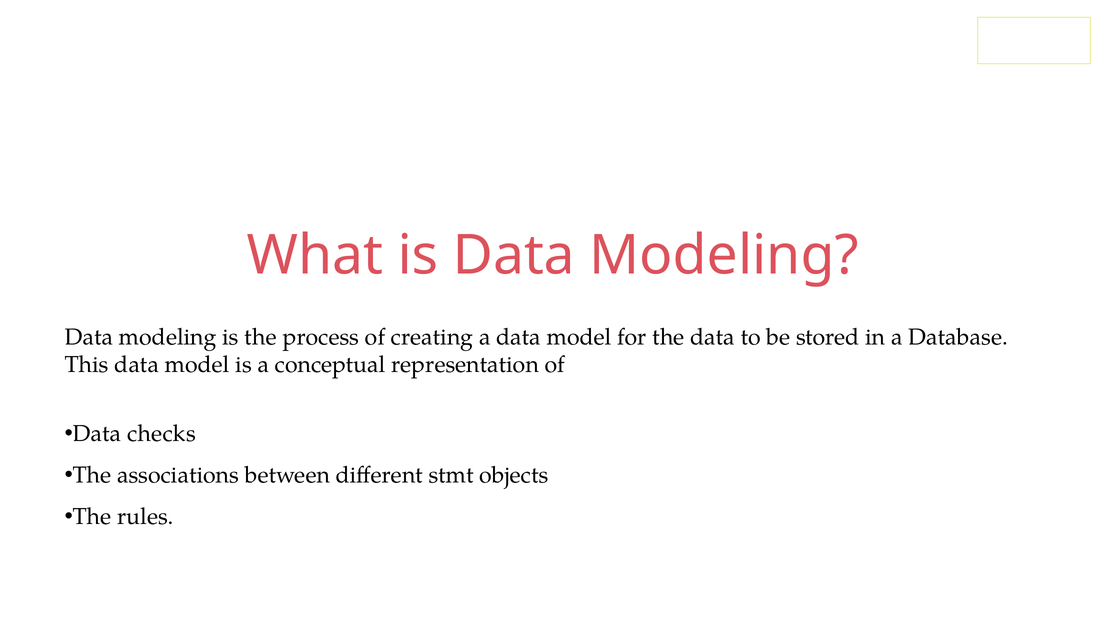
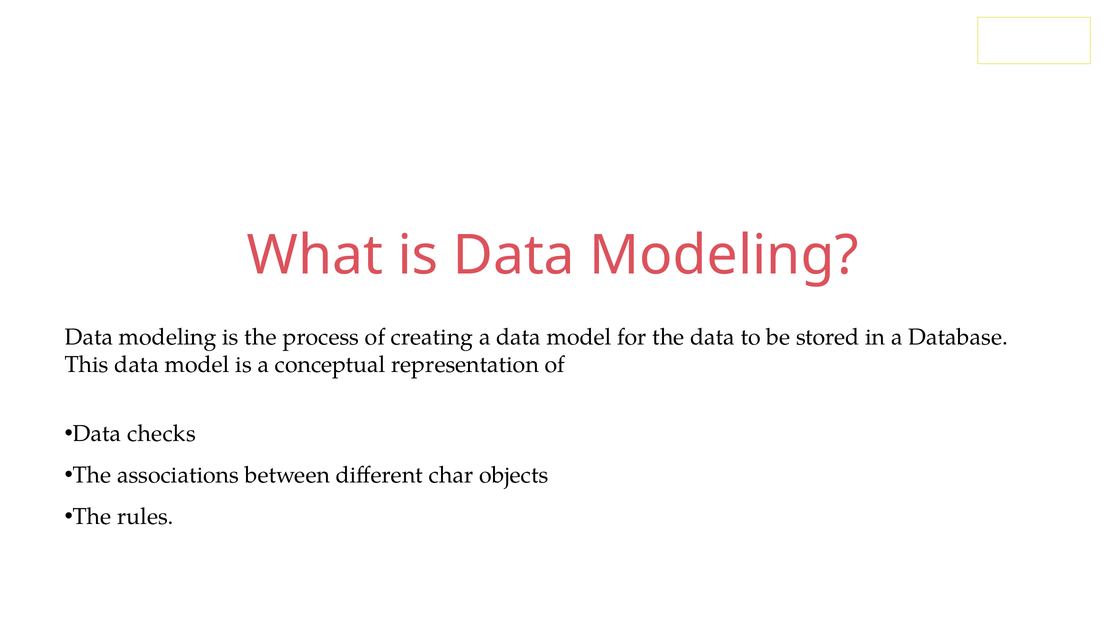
stmt: stmt -> char
